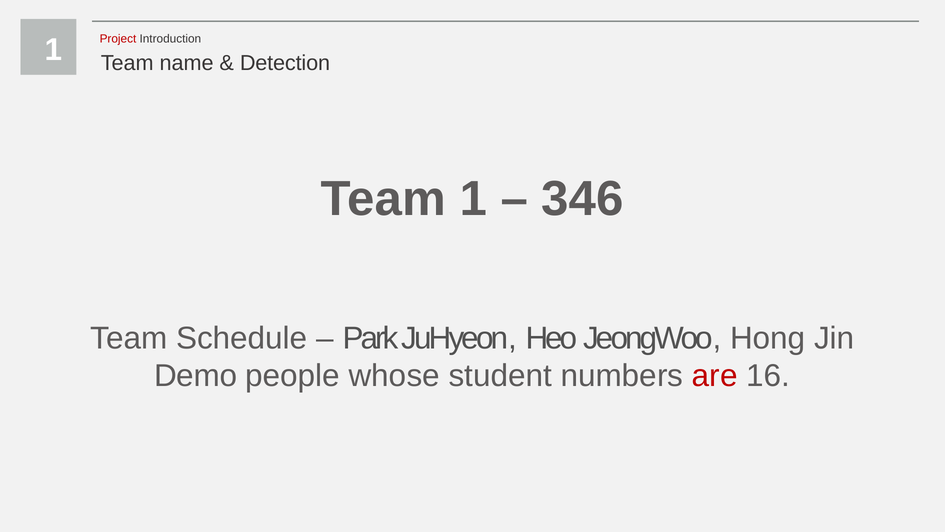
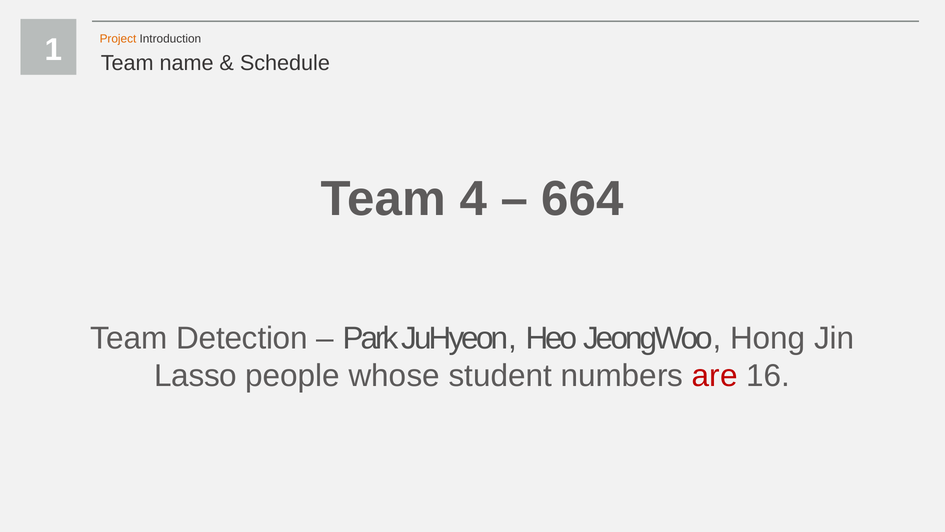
Project colour: red -> orange
Detection: Detection -> Schedule
Team 1: 1 -> 4
346: 346 -> 664
Schedule: Schedule -> Detection
Demo: Demo -> Lasso
